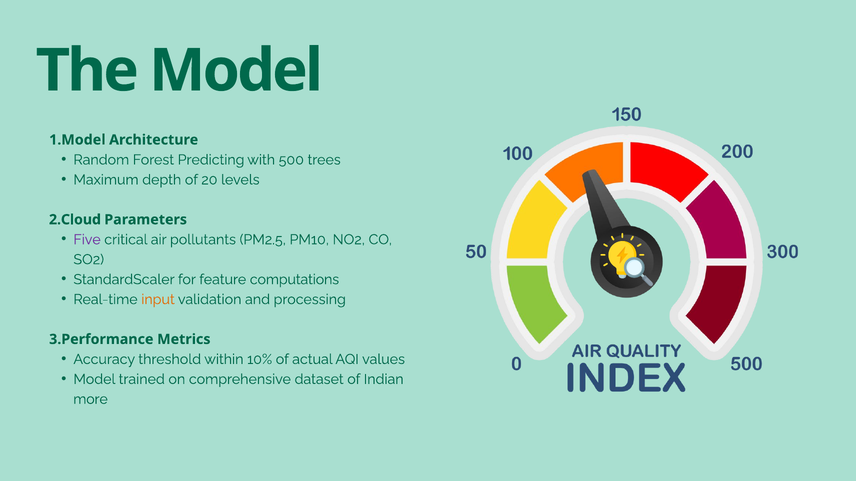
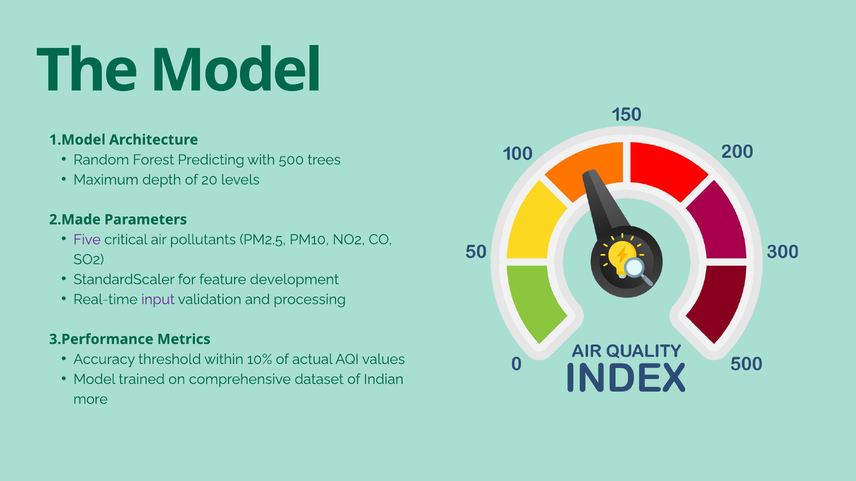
2.Cloud: 2.Cloud -> 2.Made
computations: computations -> development
input colour: orange -> purple
